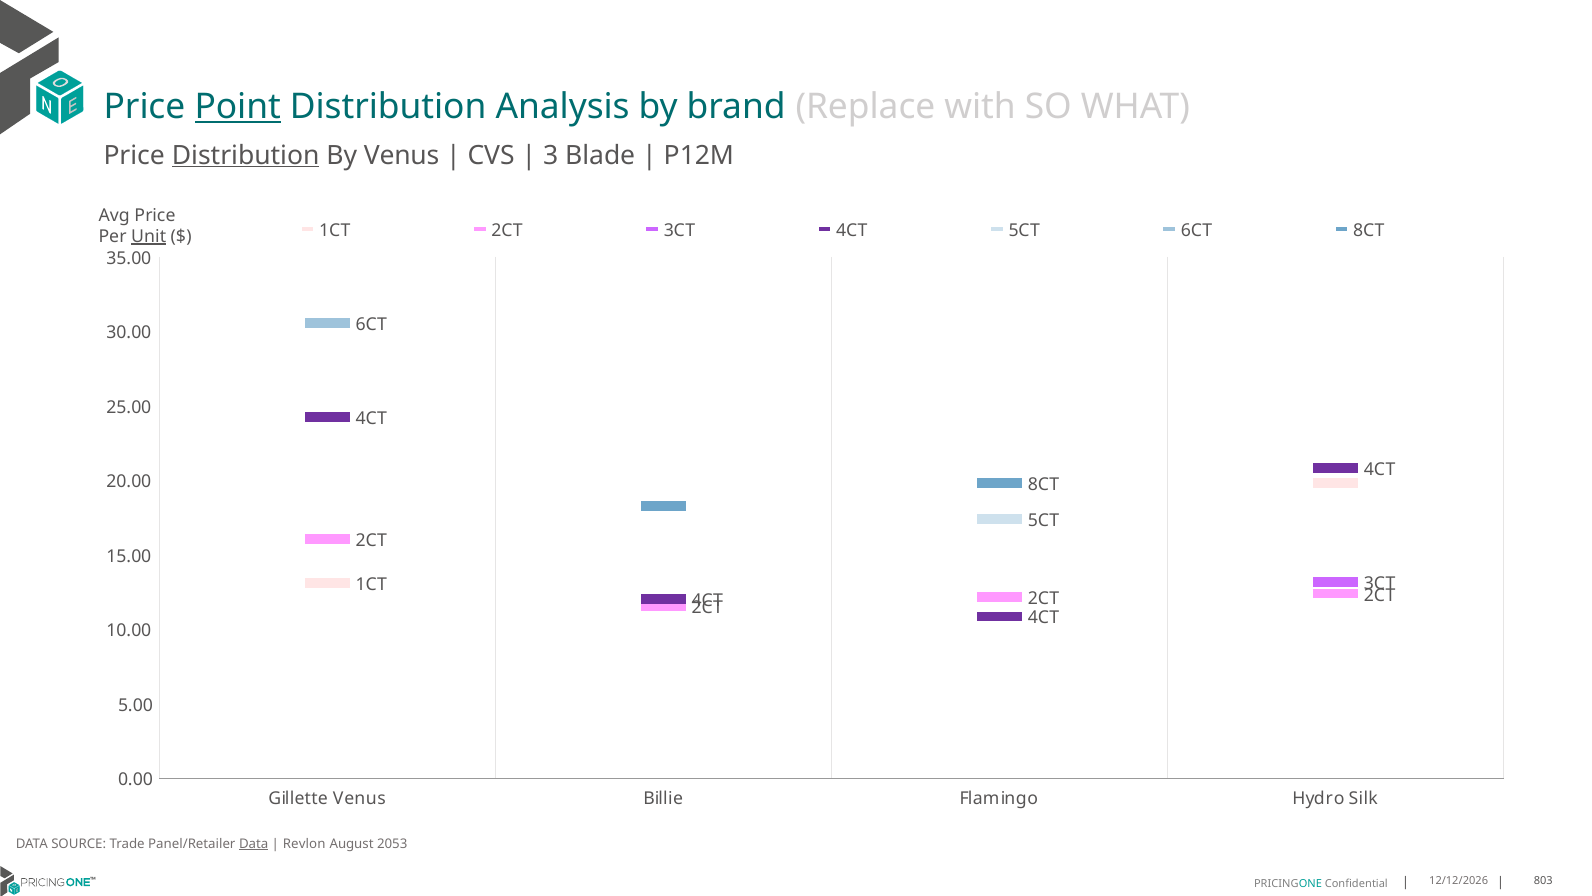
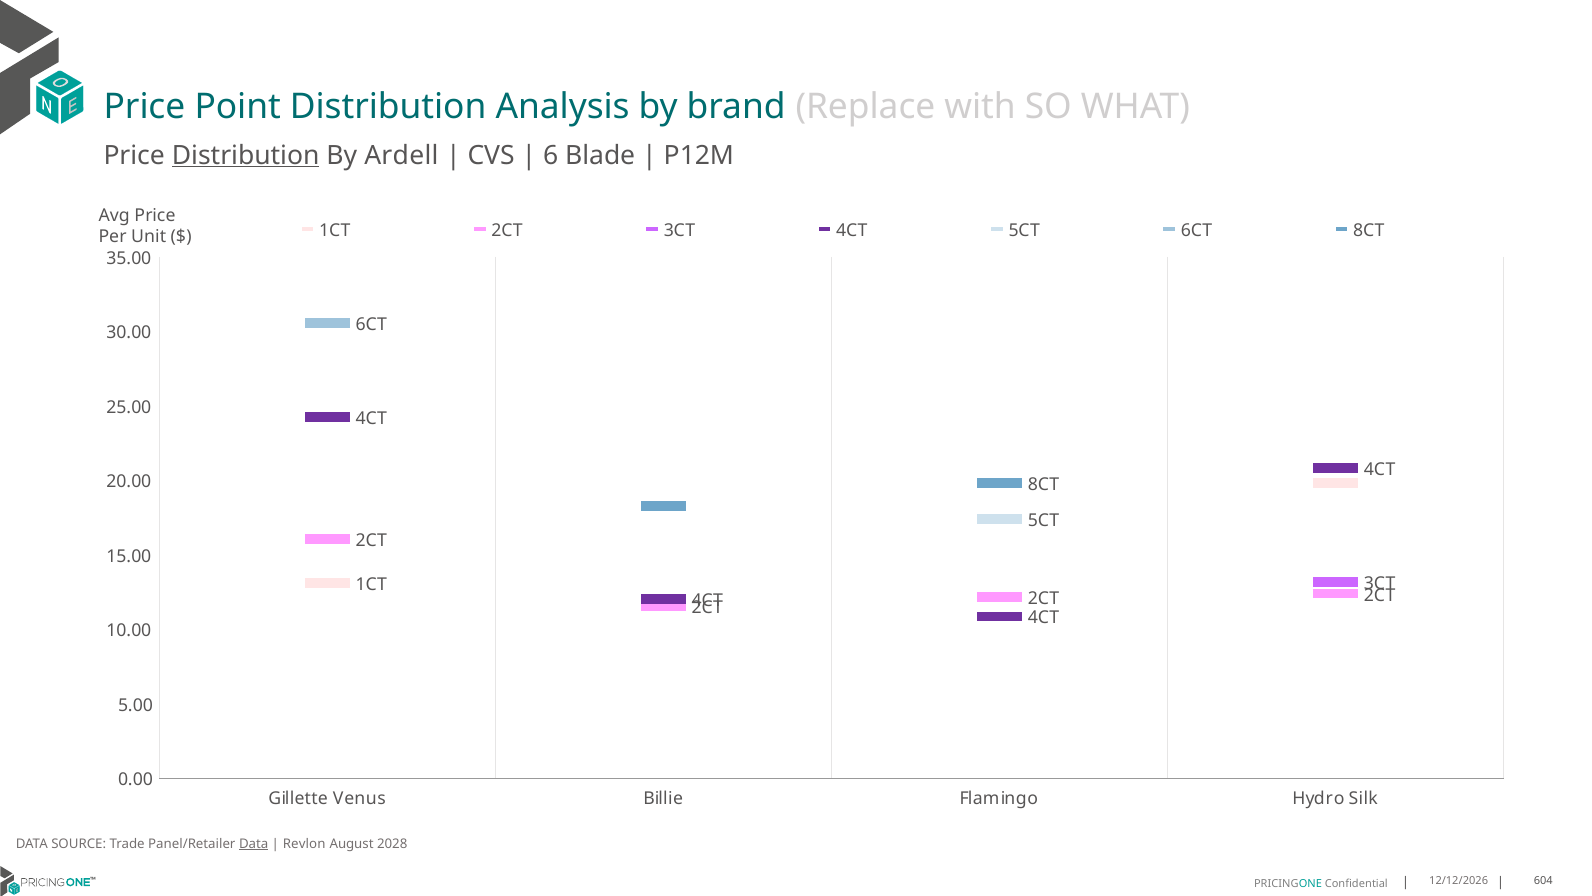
Point underline: present -> none
By Venus: Venus -> Ardell
3: 3 -> 6
Unit underline: present -> none
2053: 2053 -> 2028
803: 803 -> 604
